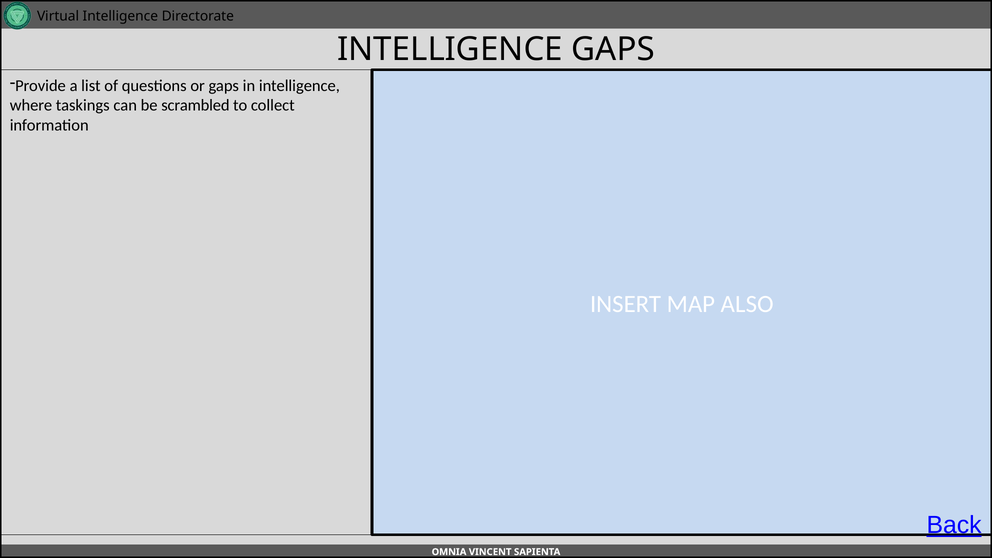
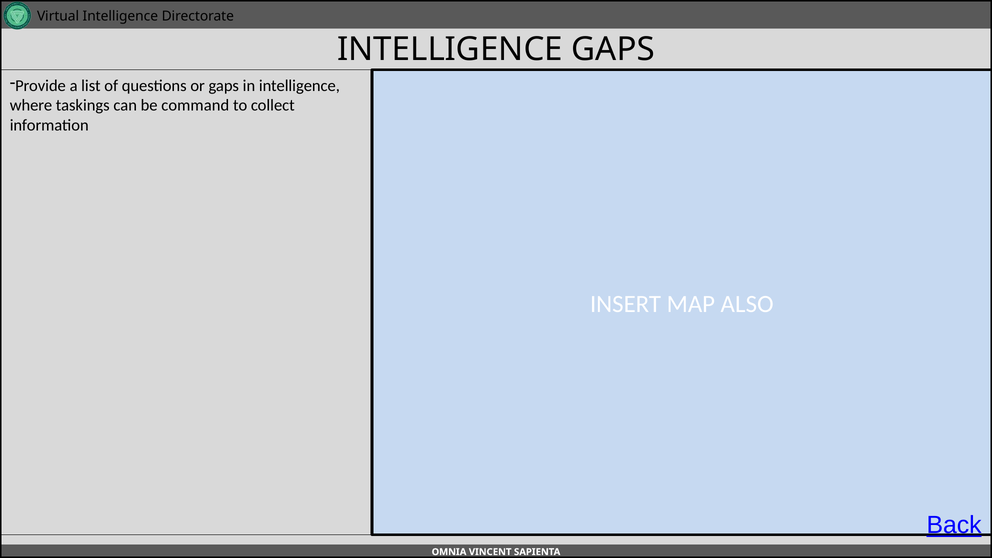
scrambled: scrambled -> command
